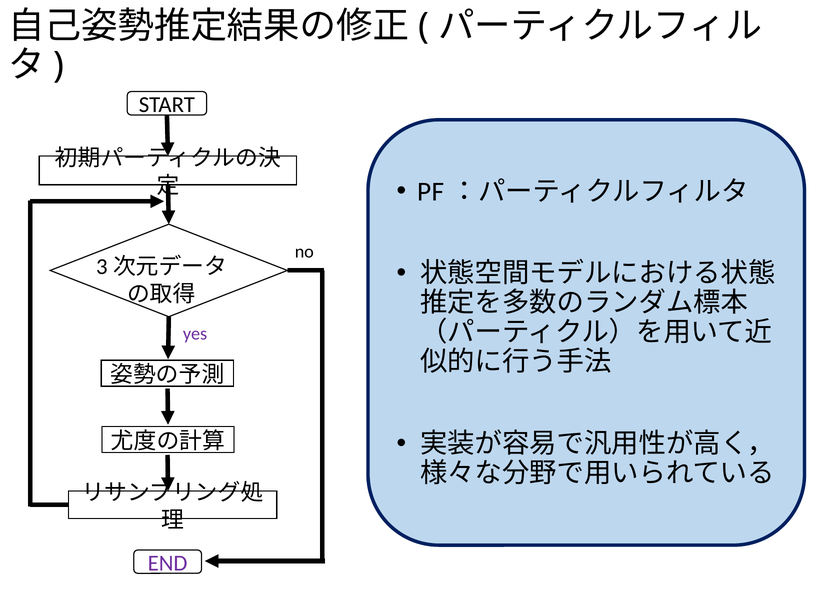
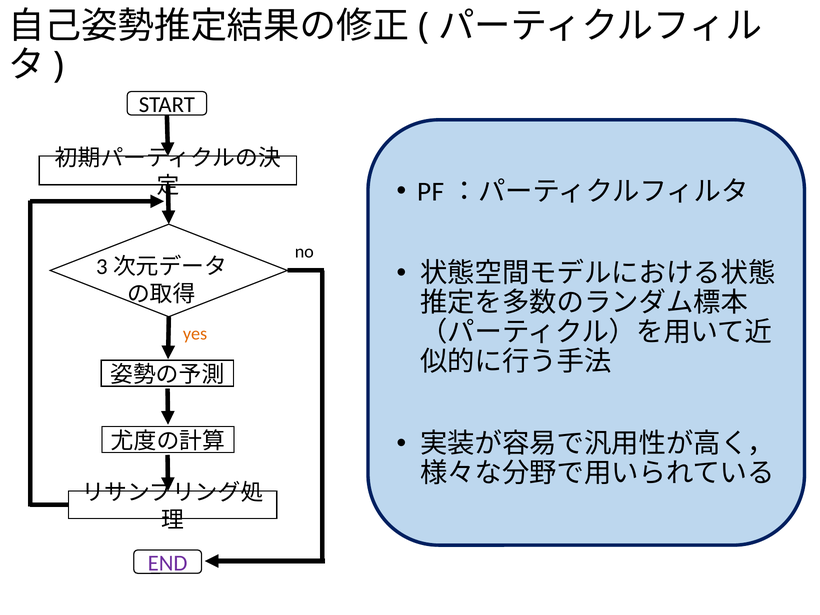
yes colour: purple -> orange
